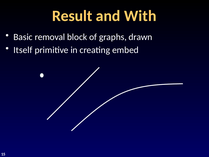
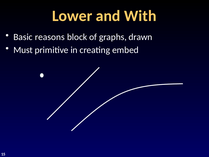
Result: Result -> Lower
removal: removal -> reasons
Itself: Itself -> Must
